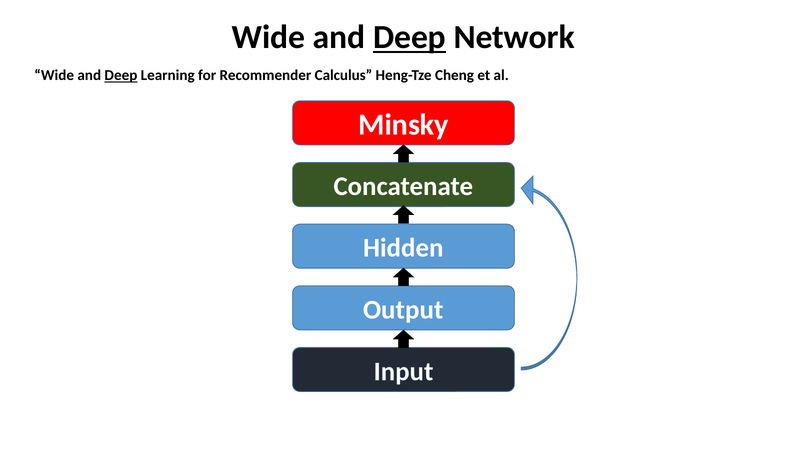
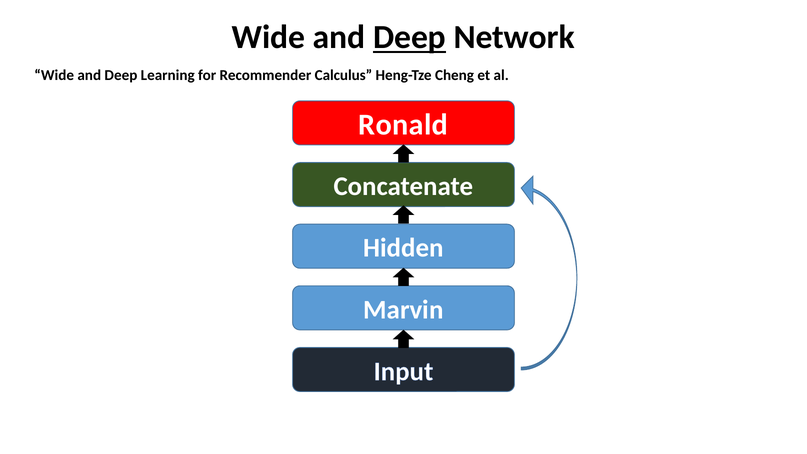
Deep at (121, 75) underline: present -> none
Minsky: Minsky -> Ronald
Output: Output -> Marvin
